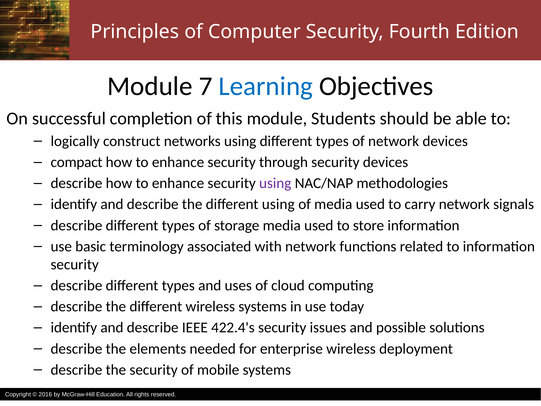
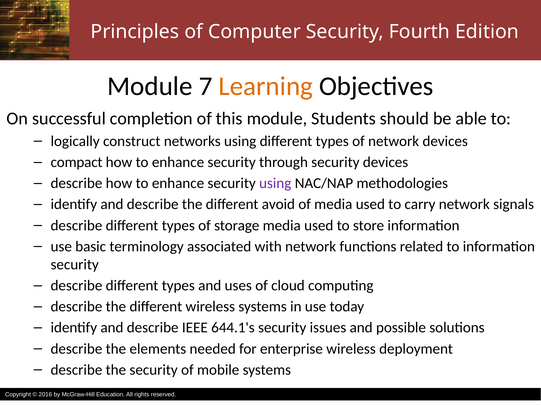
Learning colour: blue -> orange
different using: using -> avoid
422.4's: 422.4's -> 644.1's
